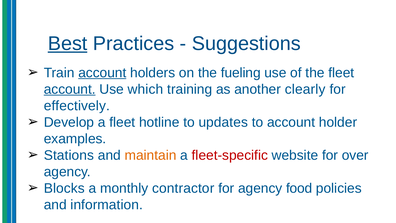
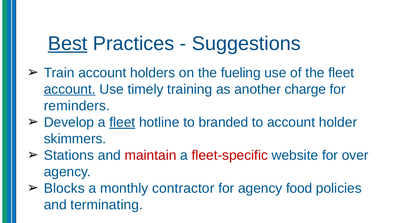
account at (102, 73) underline: present -> none
which: which -> timely
clearly: clearly -> charge
effectively: effectively -> reminders
fleet at (122, 122) underline: none -> present
updates: updates -> branded
examples: examples -> skimmers
maintain colour: orange -> red
information: information -> terminating
